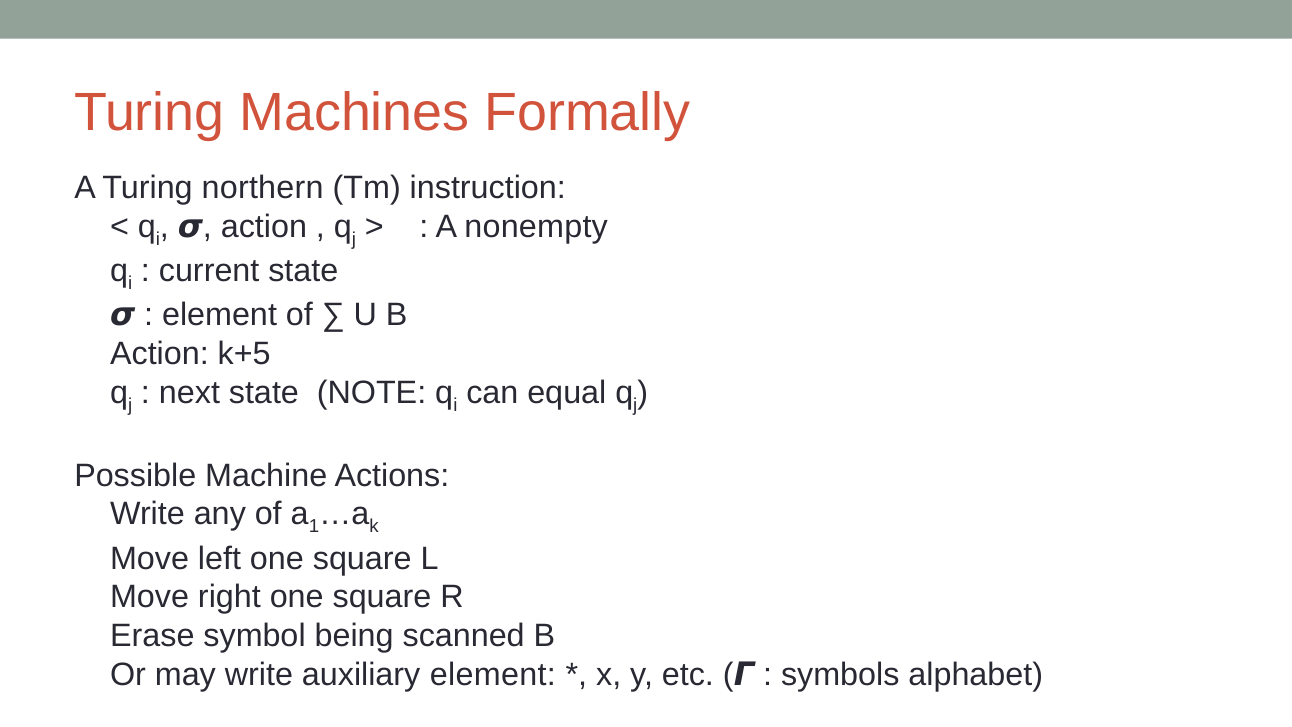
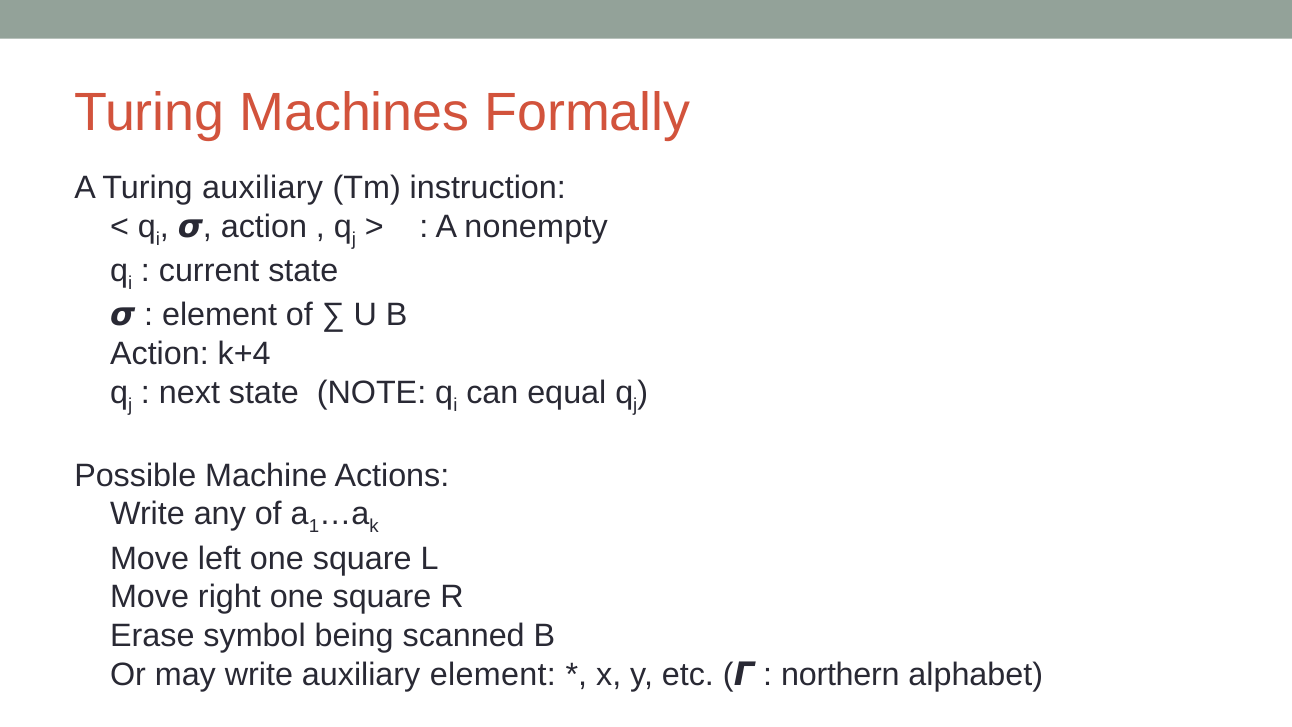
Turing northern: northern -> auxiliary
k+5: k+5 -> k+4
symbols: symbols -> northern
